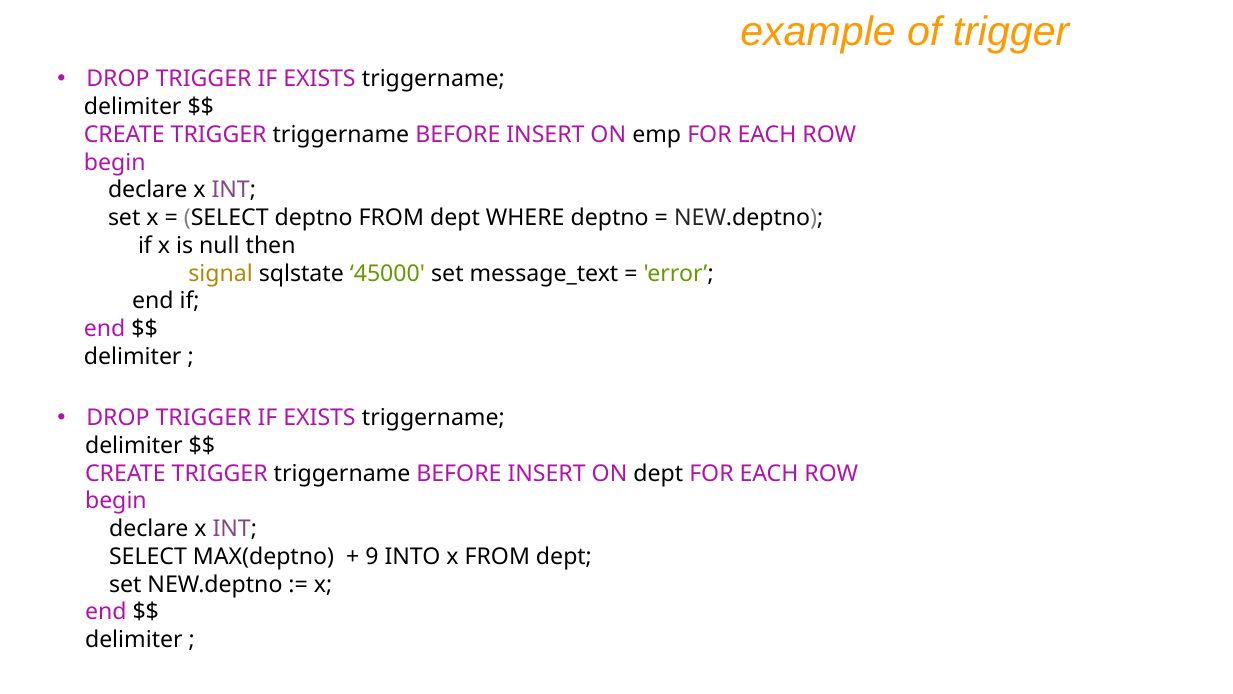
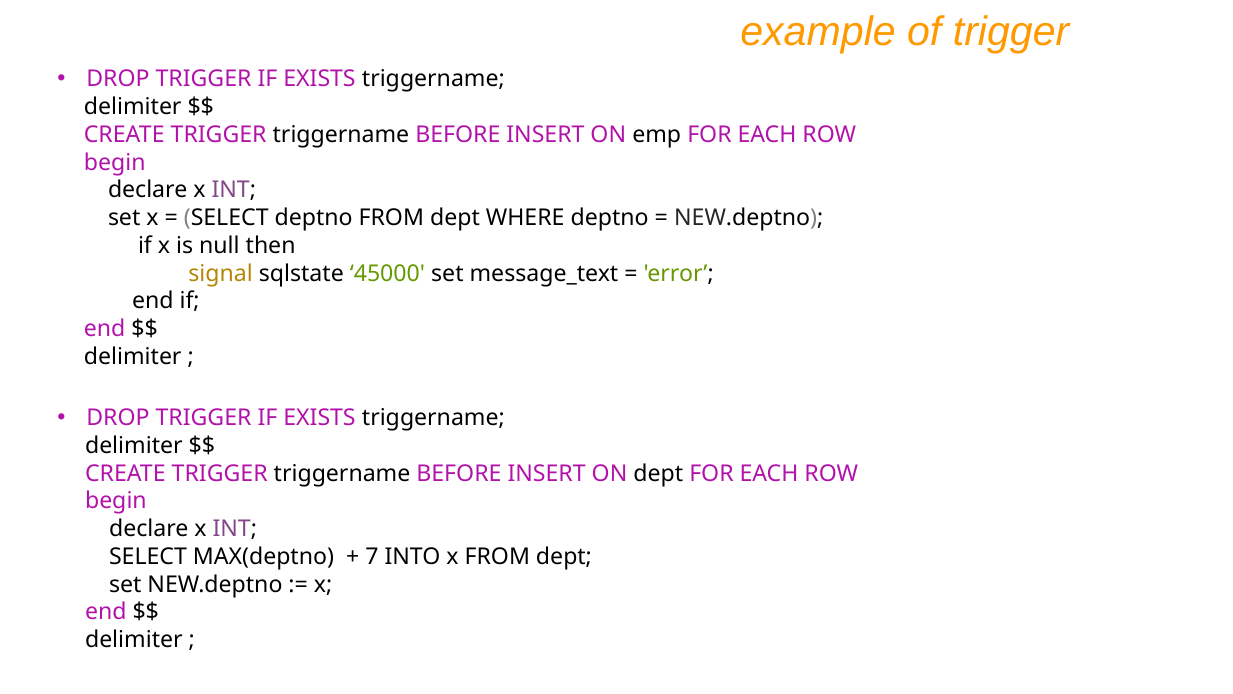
9: 9 -> 7
